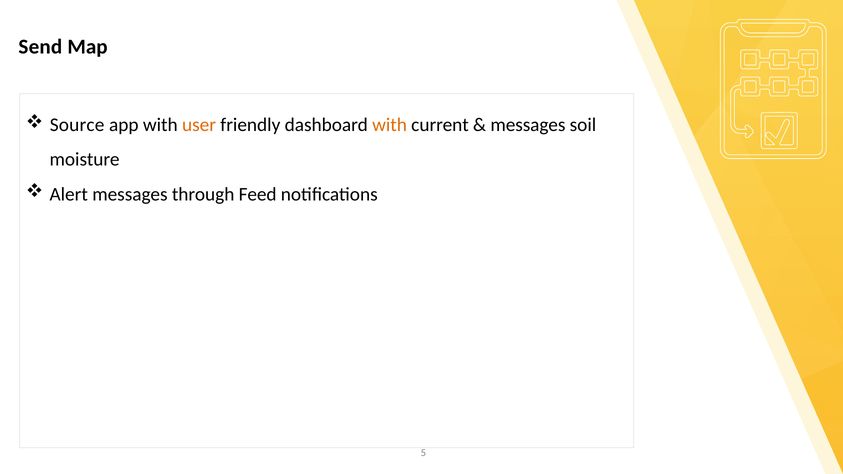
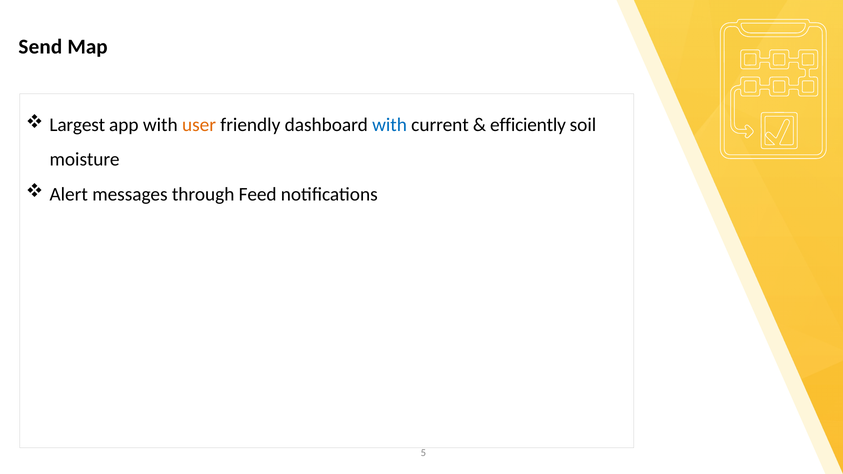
Source: Source -> Largest
with at (390, 125) colour: orange -> blue
messages at (528, 125): messages -> efficiently
